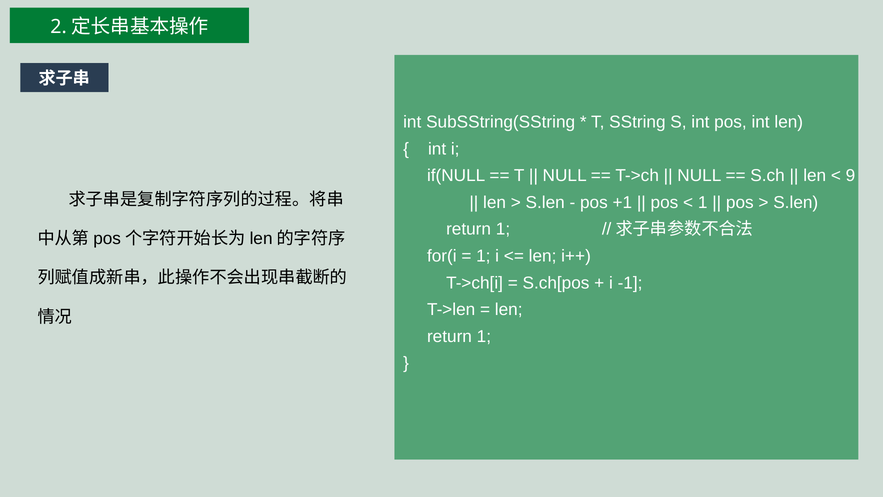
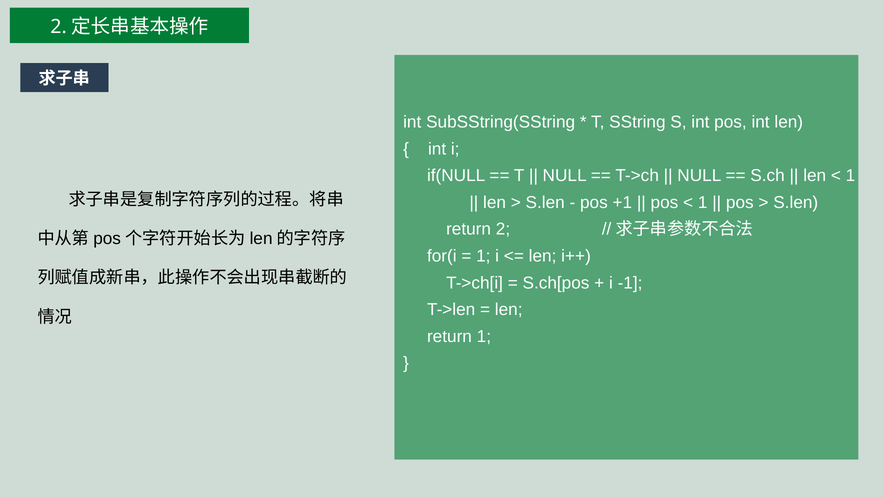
9 at (851, 176): 9 -> 1
1 at (503, 229): 1 -> 2
